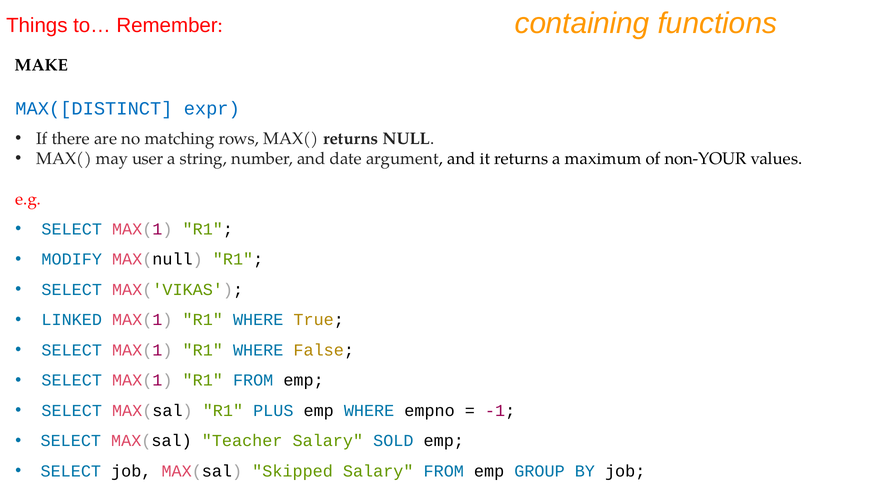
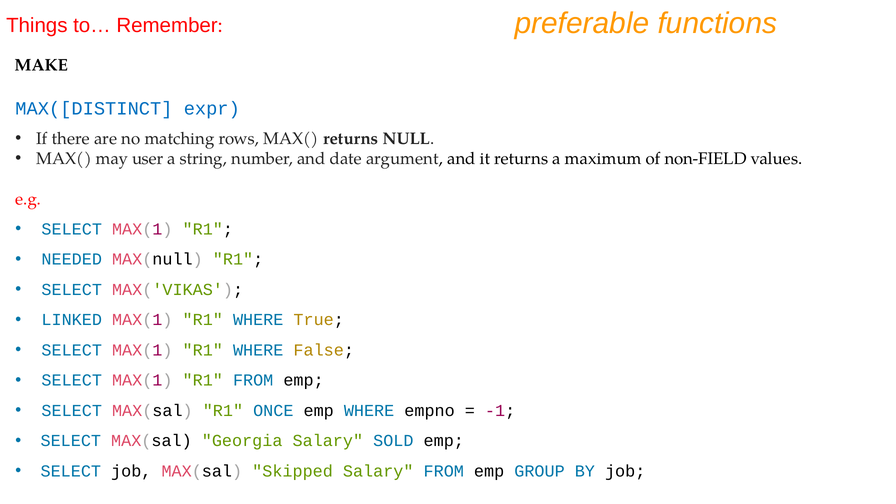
containing: containing -> preferable
non-YOUR: non-YOUR -> non-FIELD
MODIFY: MODIFY -> NEEDED
PLUS: PLUS -> ONCE
Teacher: Teacher -> Georgia
